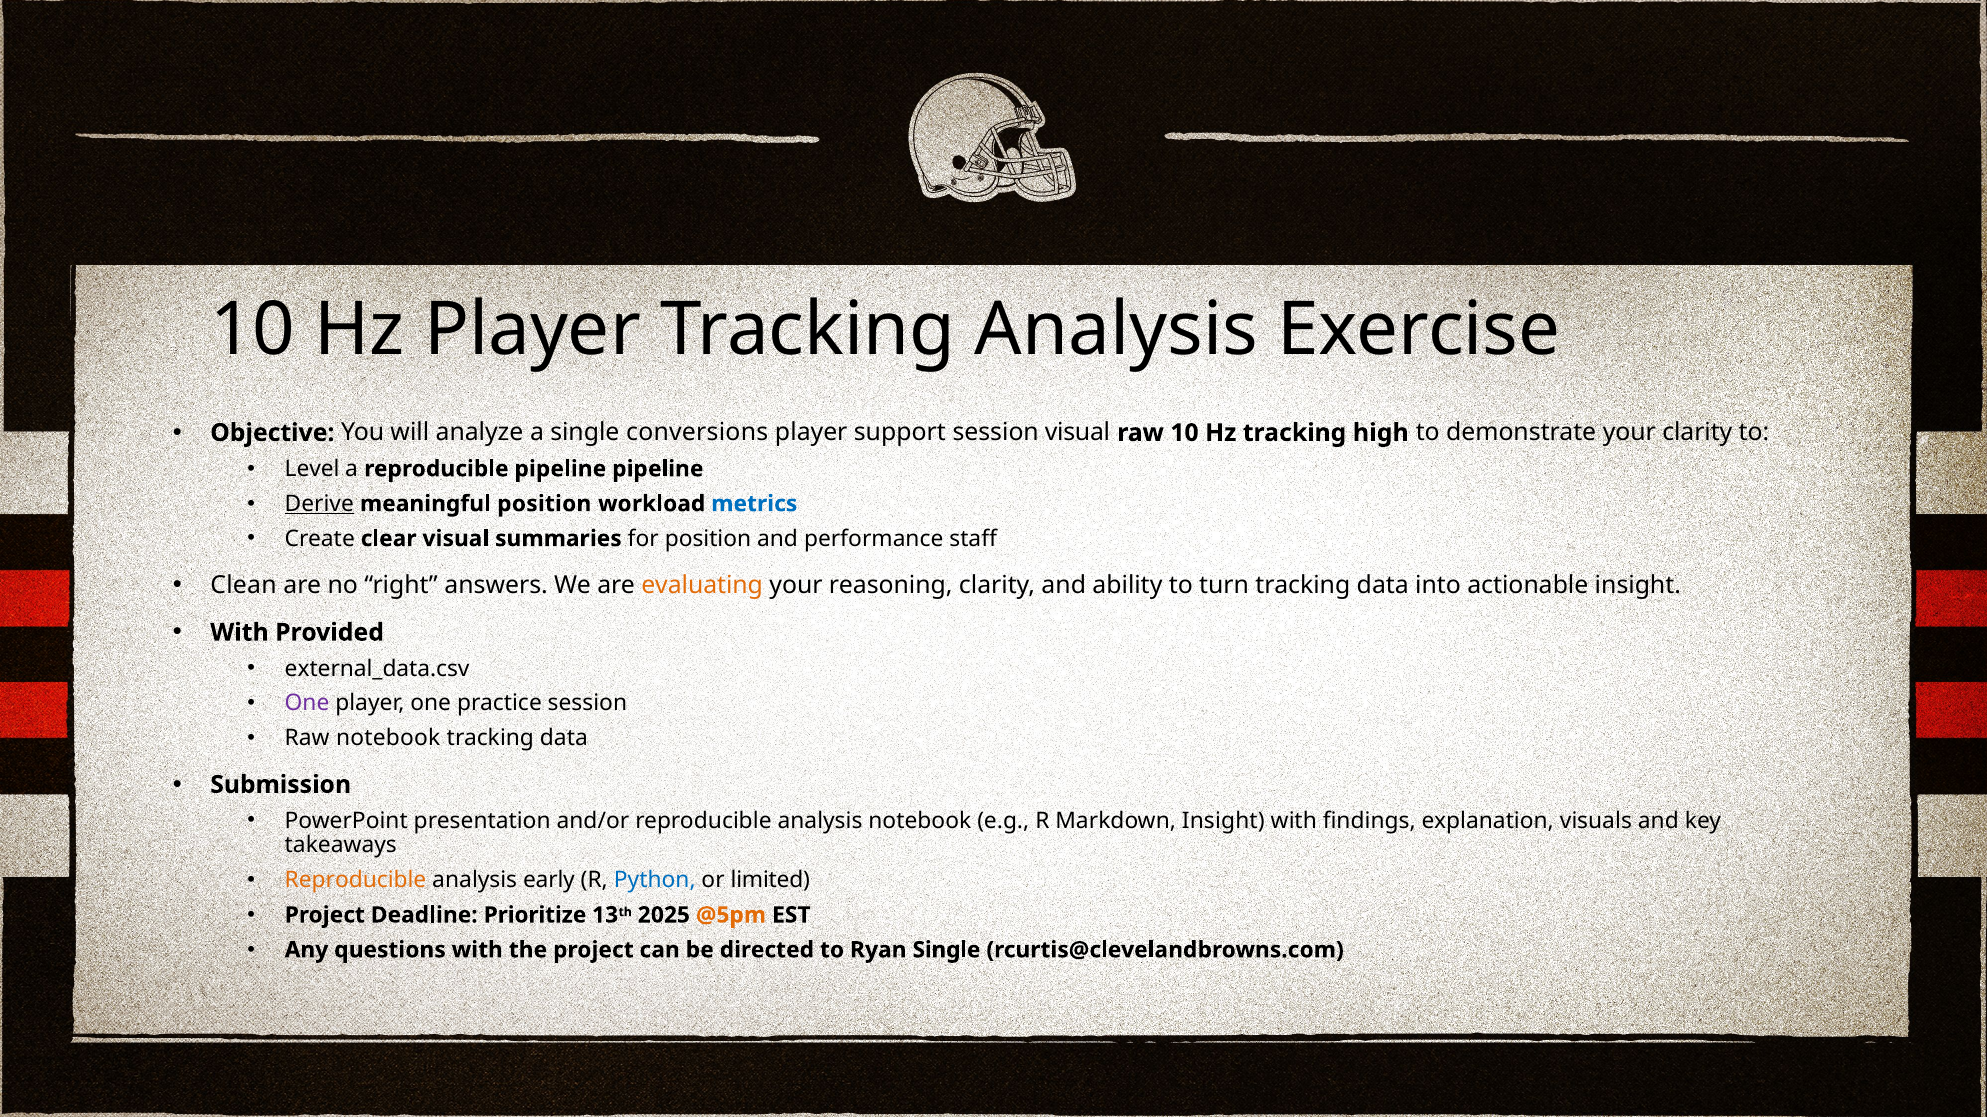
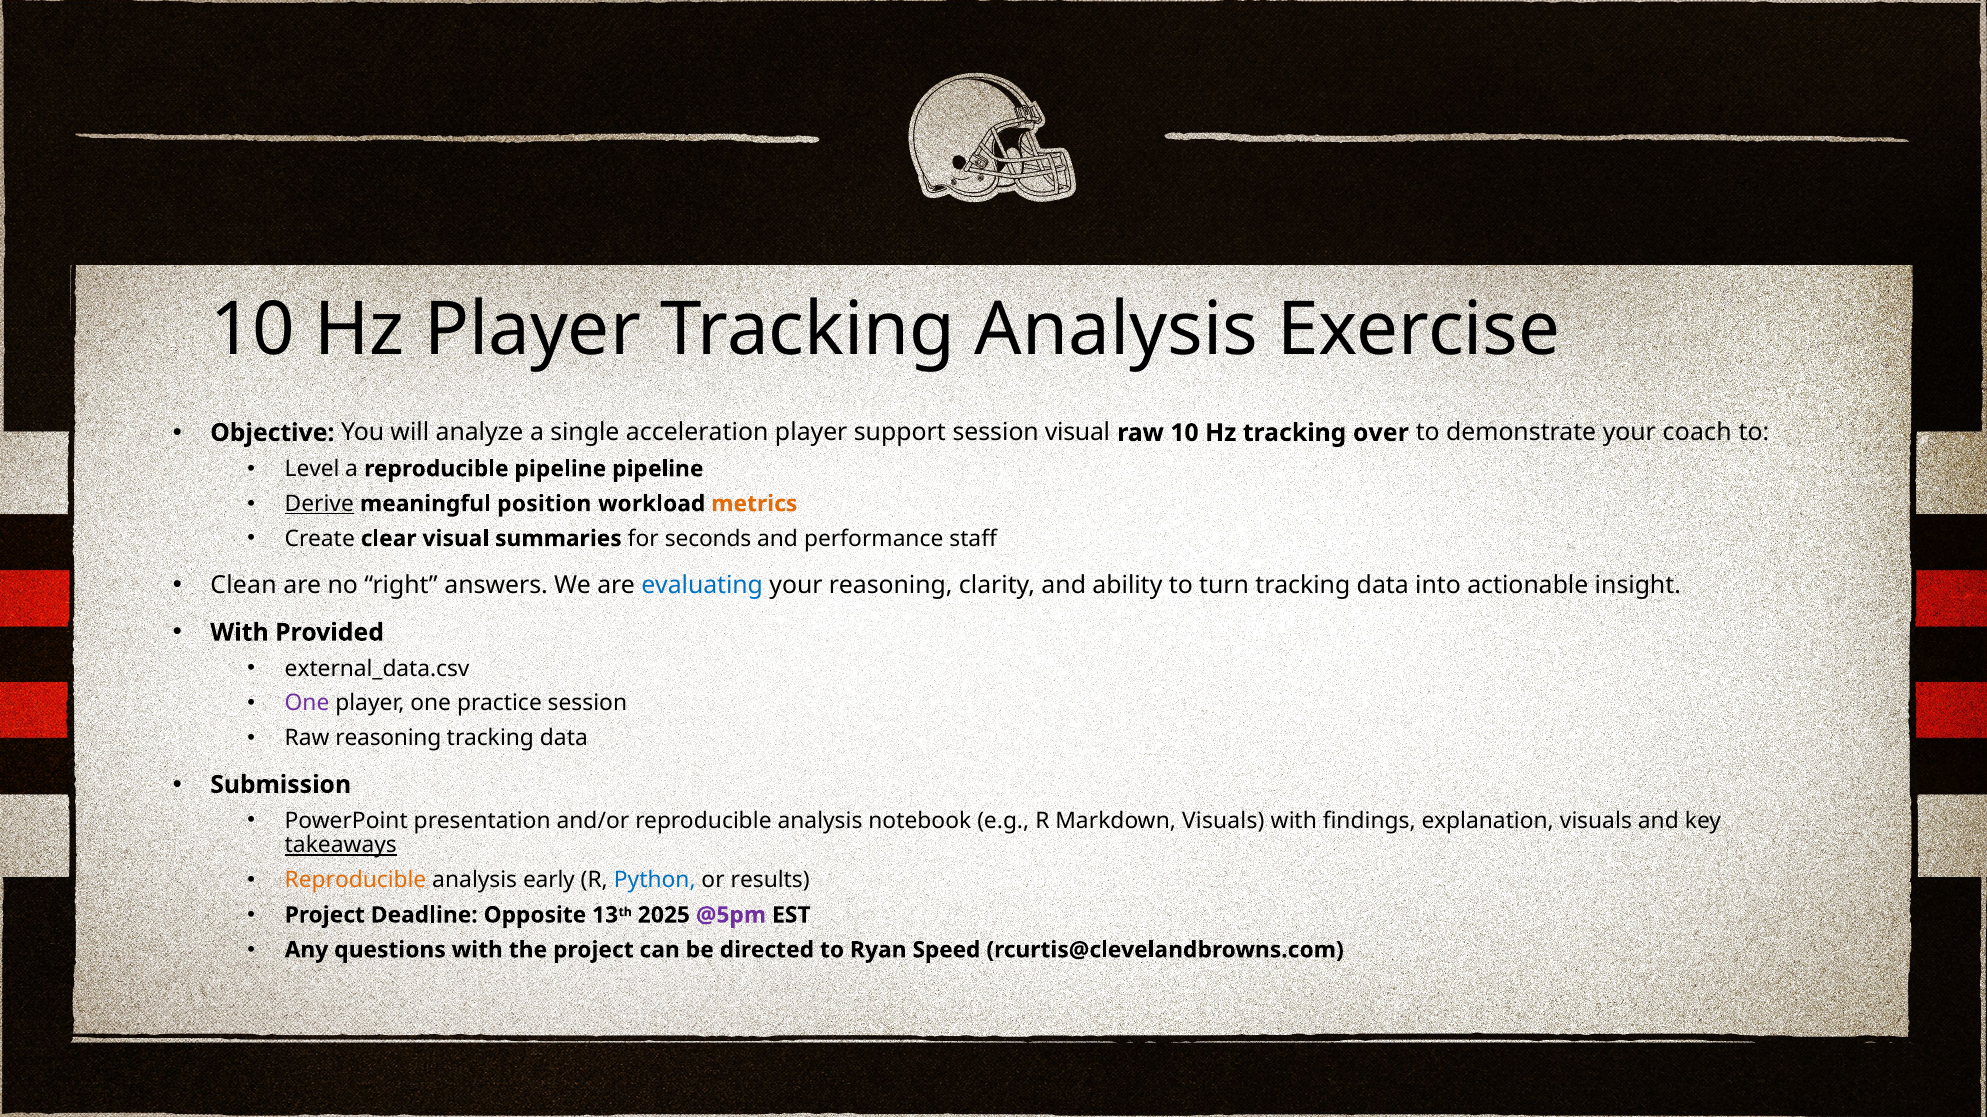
conversions: conversions -> acceleration
high: high -> over
your clarity: clarity -> coach
metrics colour: blue -> orange
for position: position -> seconds
evaluating colour: orange -> blue
Raw notebook: notebook -> reasoning
Markdown Insight: Insight -> Visuals
takeaways underline: none -> present
limited: limited -> results
Prioritize: Prioritize -> Opposite
@5pm colour: orange -> purple
Ryan Single: Single -> Speed
